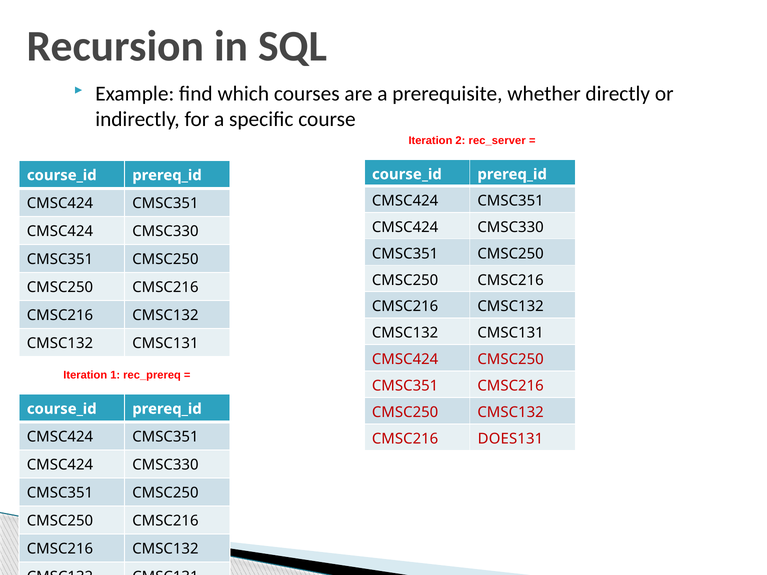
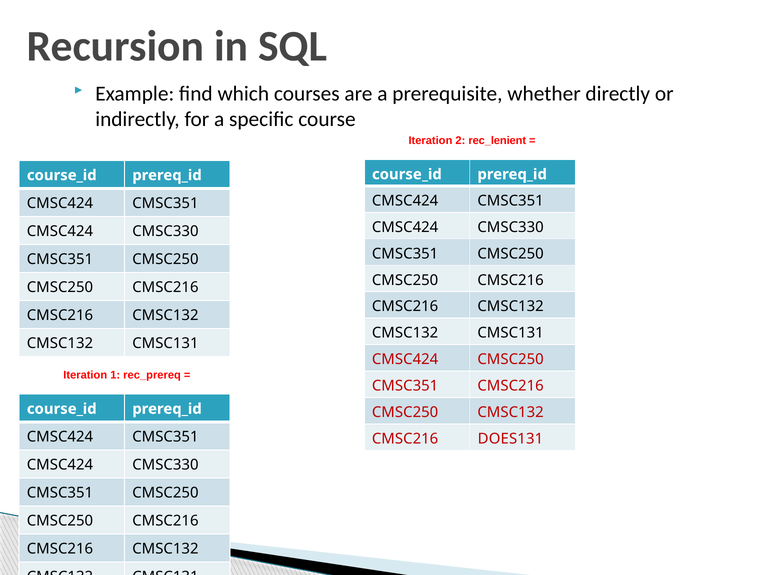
rec_server: rec_server -> rec_lenient
